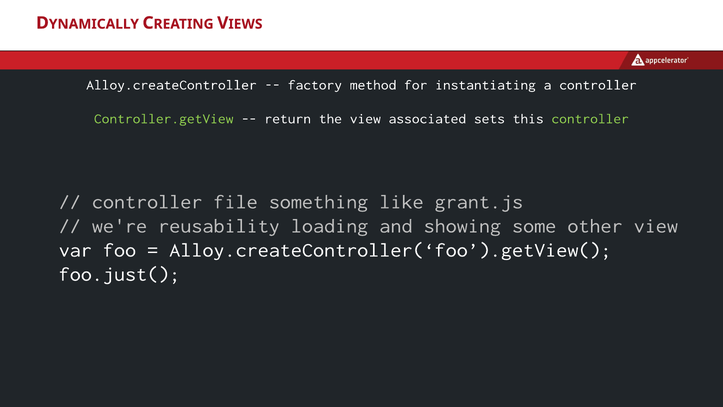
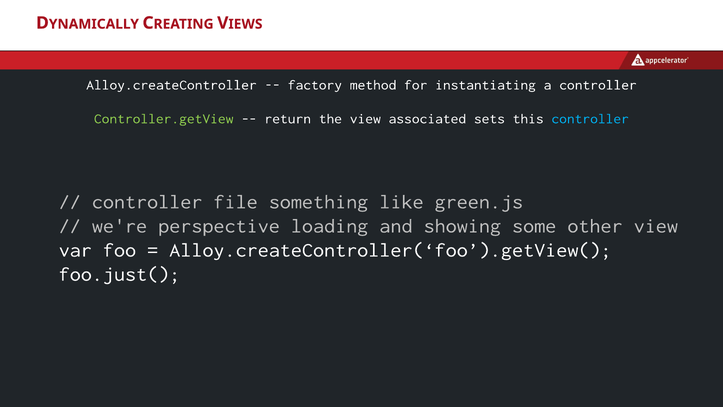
controller at (590, 119) colour: light green -> light blue
grant.js: grant.js -> green.js
reusability: reusability -> perspective
